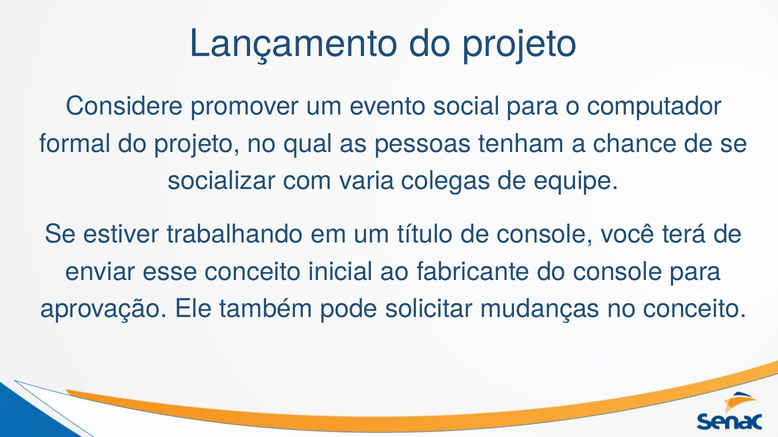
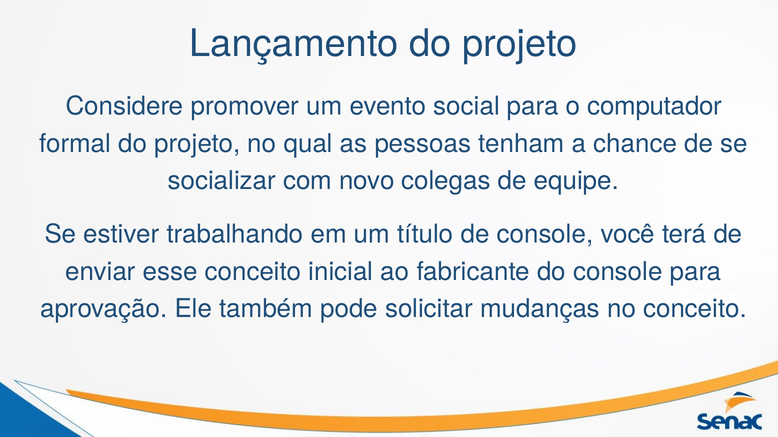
varia: varia -> novo
